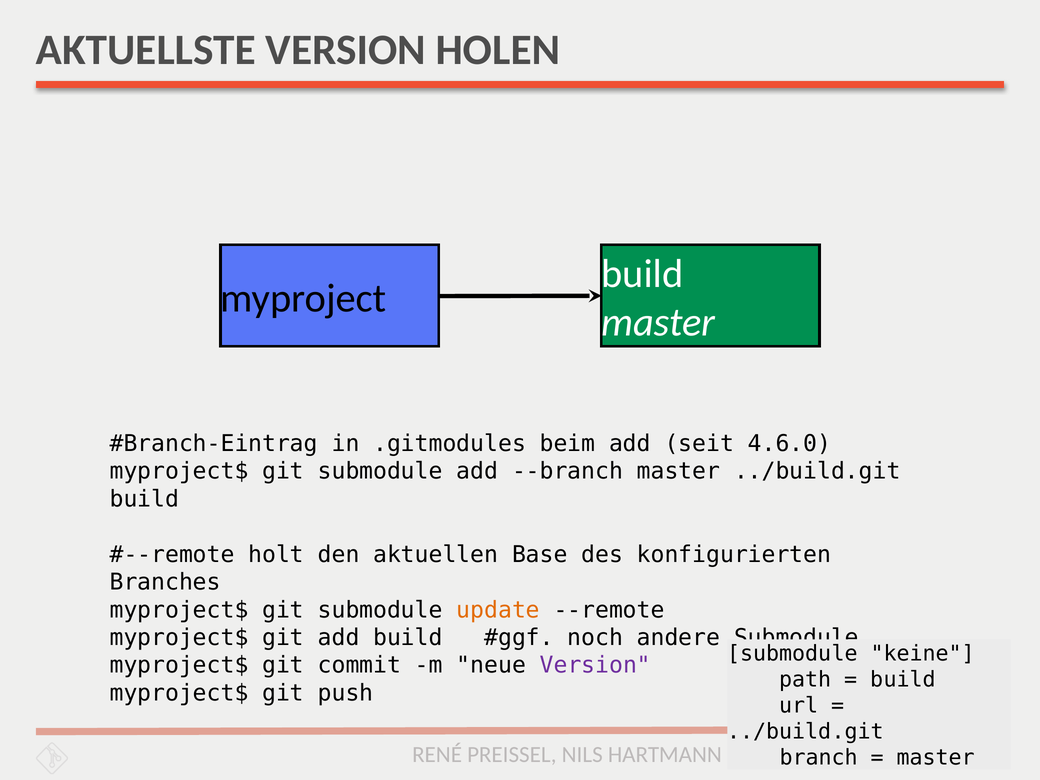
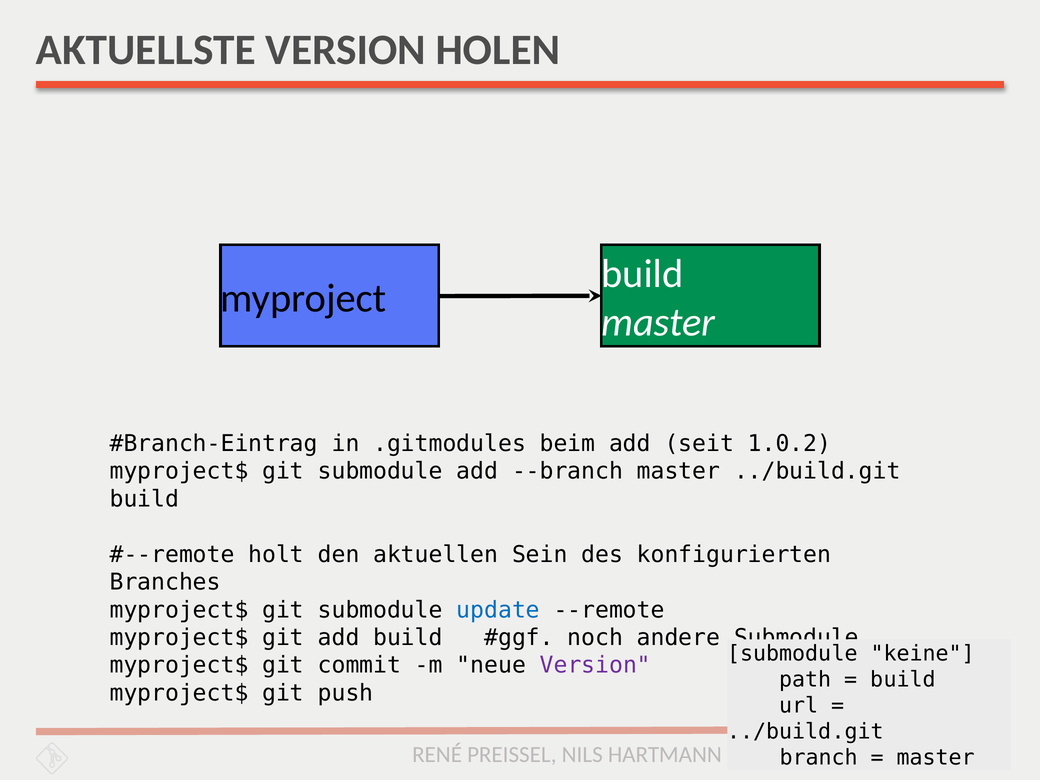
4.6.0: 4.6.0 -> 1.0.2
Base: Base -> Sein
update colour: orange -> blue
